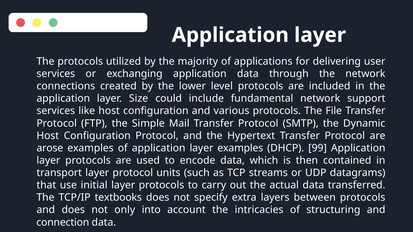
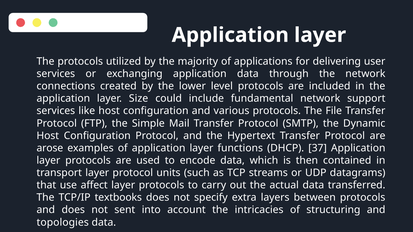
layer examples: examples -> functions
99: 99 -> 37
initial: initial -> affect
only: only -> sent
connection: connection -> topologies
